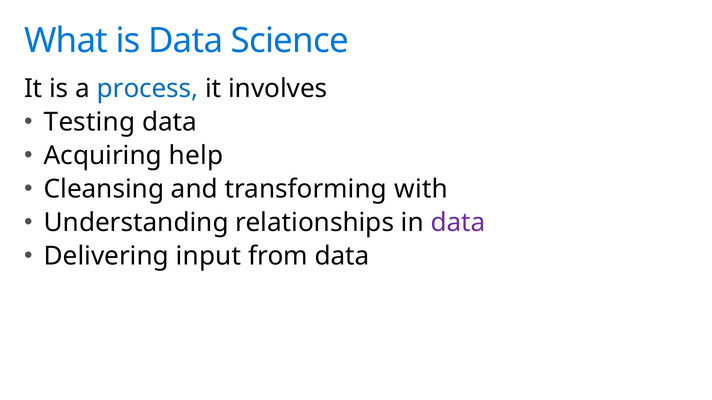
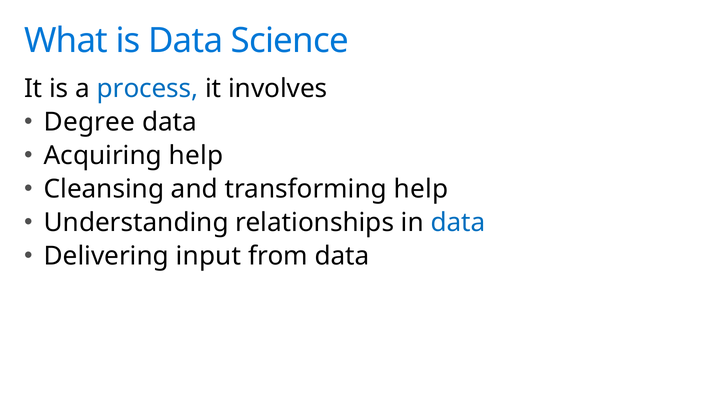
Testing: Testing -> Degree
transforming with: with -> help
data at (458, 223) colour: purple -> blue
